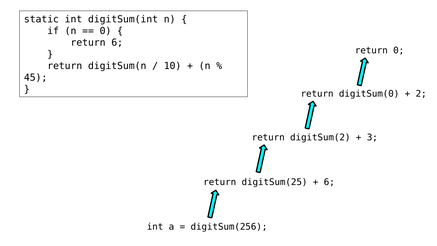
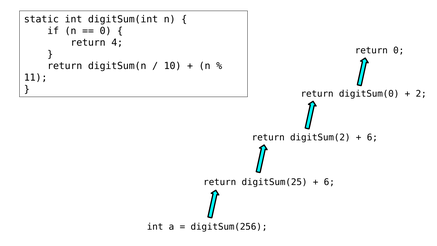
return 6: 6 -> 4
45: 45 -> 11
3 at (372, 137): 3 -> 6
